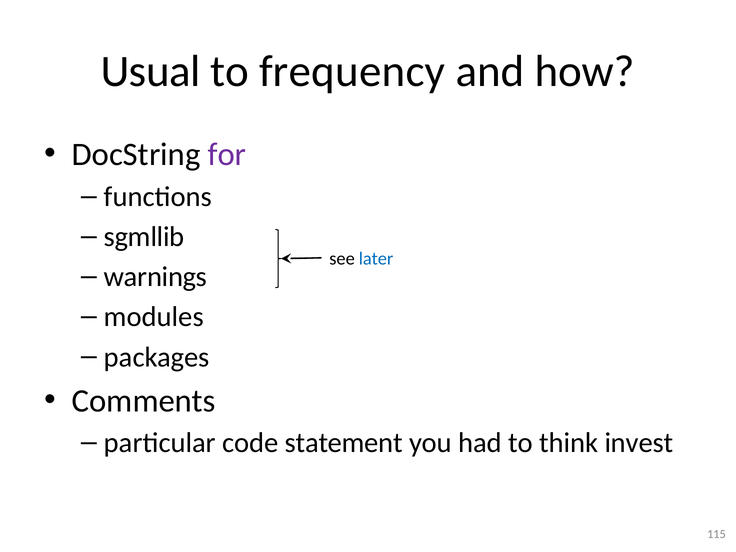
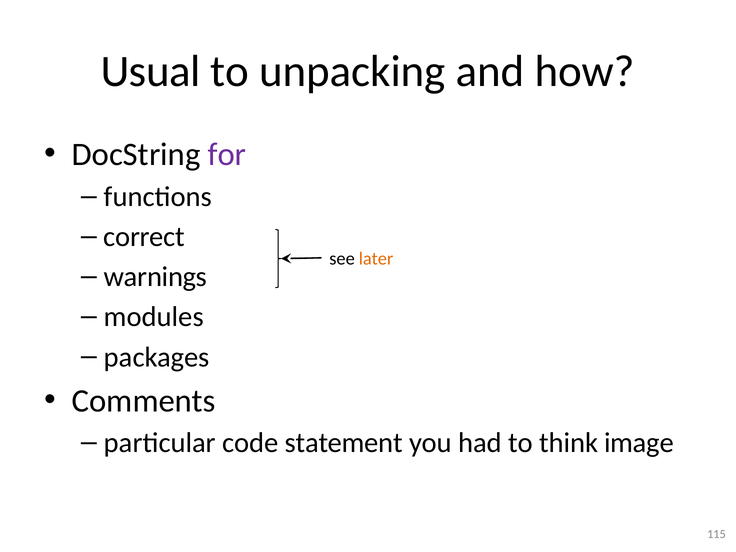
frequency: frequency -> unpacking
sgmllib: sgmllib -> correct
later colour: blue -> orange
invest: invest -> image
